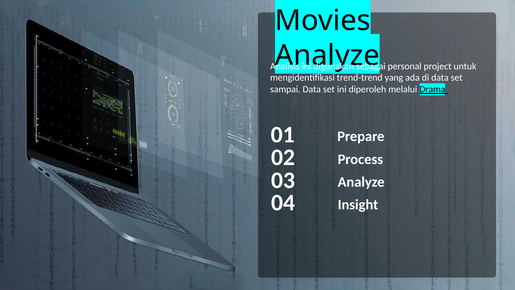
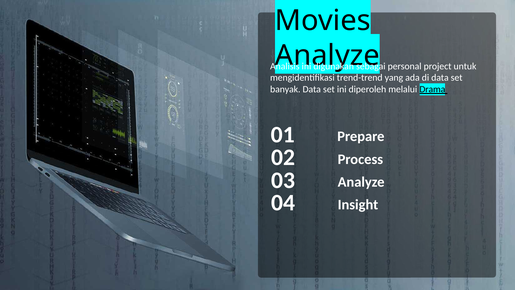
sampai: sampai -> banyak
